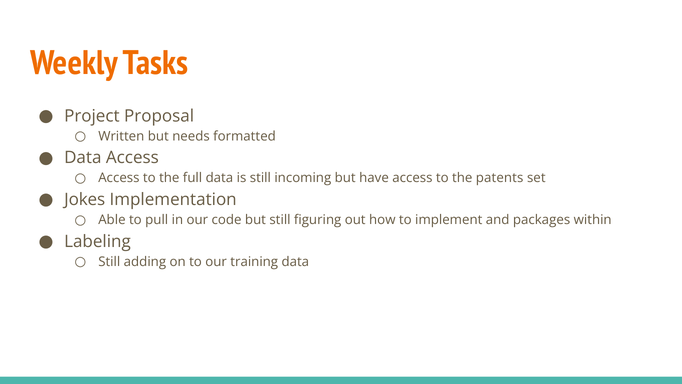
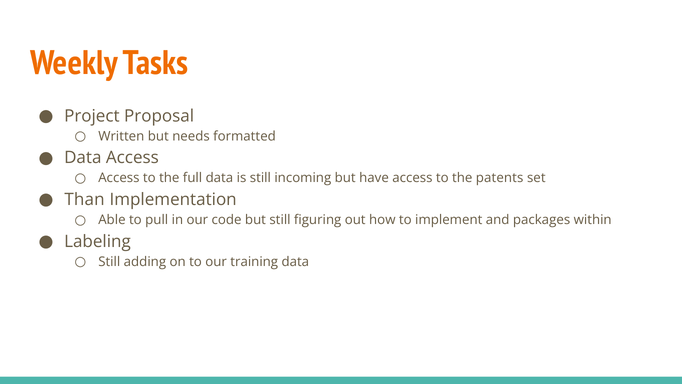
Jokes: Jokes -> Than
